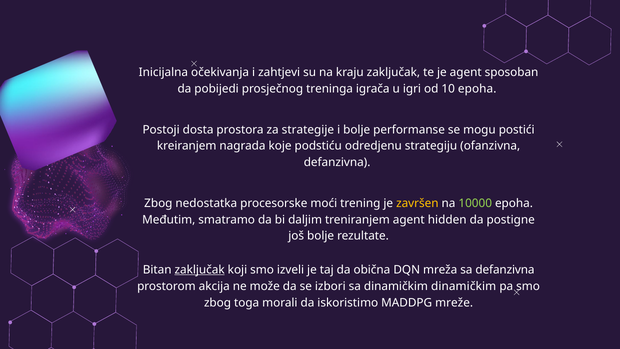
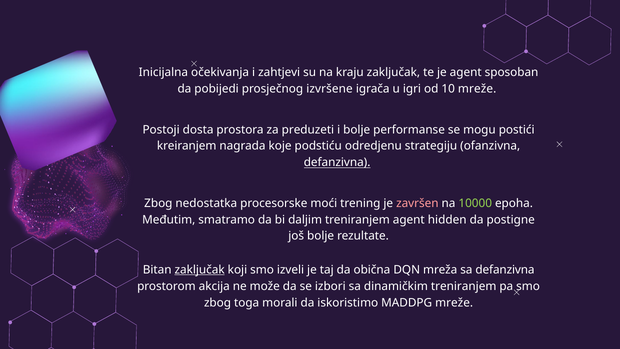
treninga: treninga -> izvršene
10 epoha: epoha -> mreže
strategije: strategije -> preduzeti
defanzivna at (337, 162) underline: none -> present
završen colour: yellow -> pink
dinamičkim dinamičkim: dinamičkim -> treniranjem
